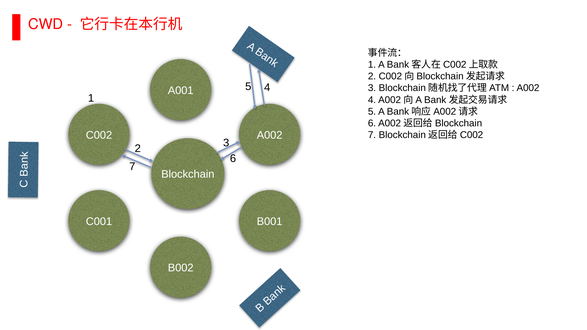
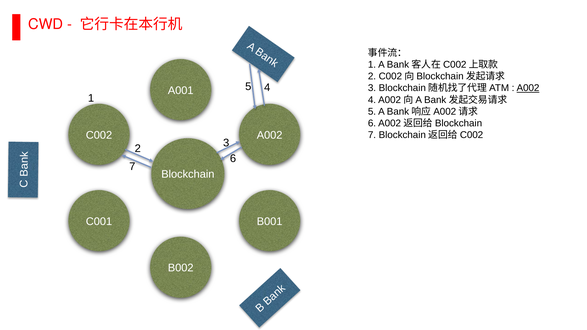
A002 at (528, 88) underline: none -> present
